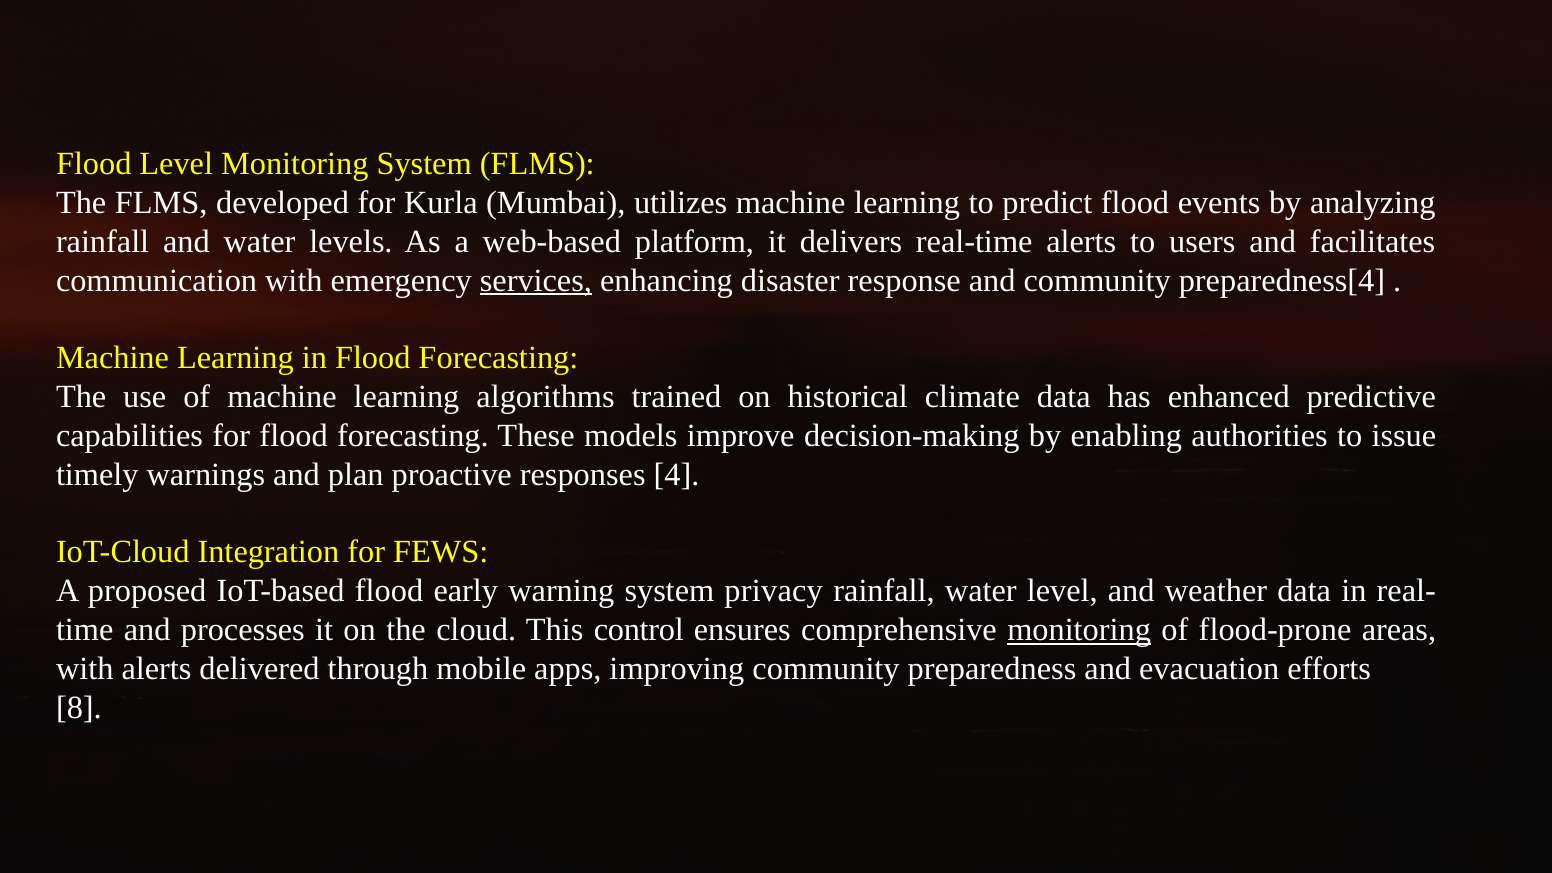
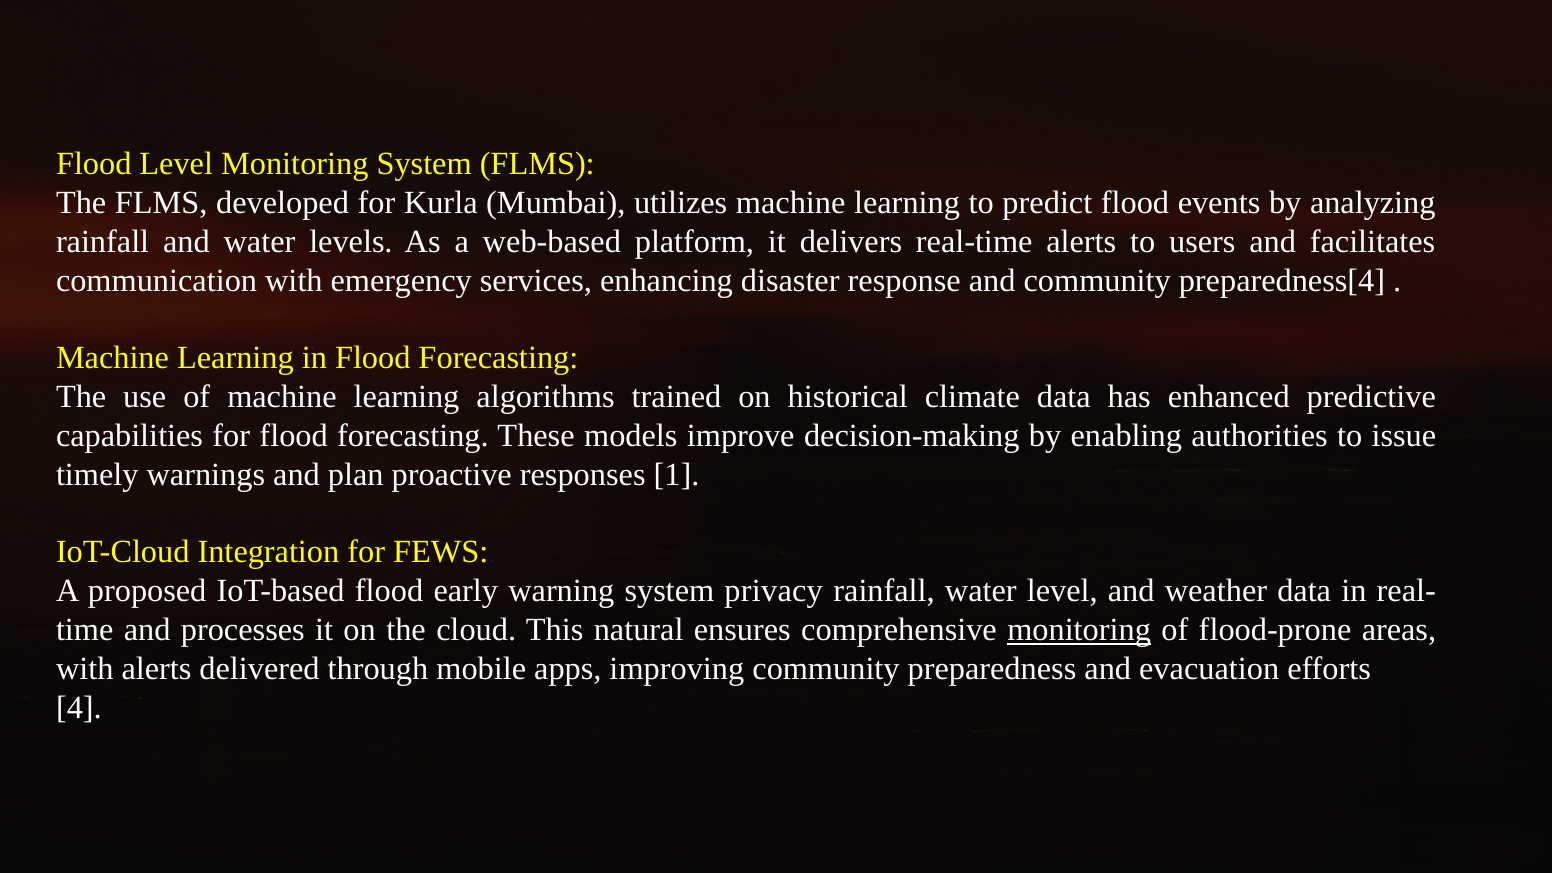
services underline: present -> none
4: 4 -> 1
control: control -> natural
8: 8 -> 4
